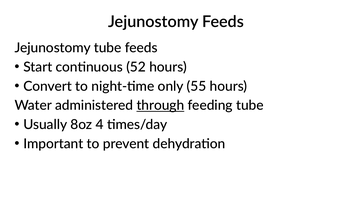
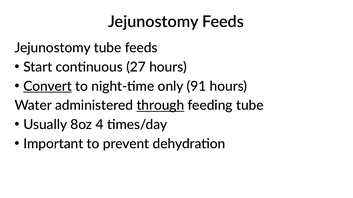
52: 52 -> 27
Convert underline: none -> present
55: 55 -> 91
